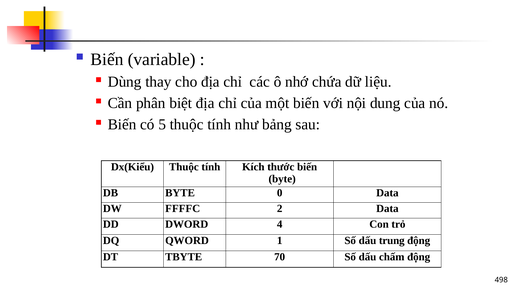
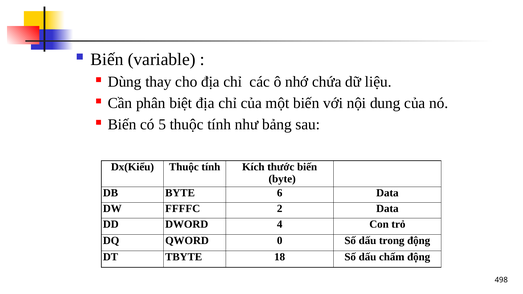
0: 0 -> 6
1: 1 -> 0
trung: trung -> trong
70: 70 -> 18
